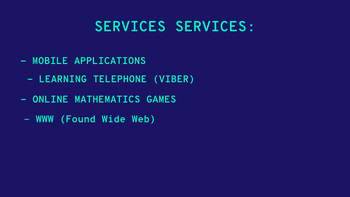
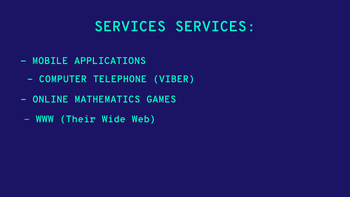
LEARNING: LEARNING -> COMPUTER
Found: Found -> Their
